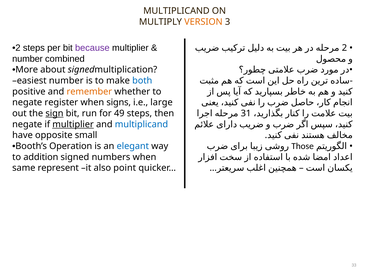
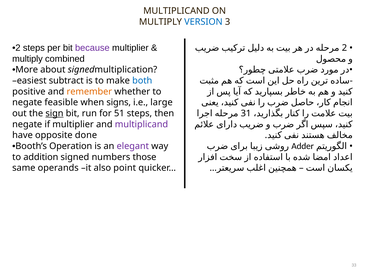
VERSION colour: orange -> blue
number at (27, 59): number -> multiply
easiest number: number -> subtract
register: register -> feasible
49: 49 -> 51
multiplier at (73, 125) underline: present -> none
multiplicand at (141, 125) colour: blue -> purple
small: small -> done
elegant colour: blue -> purple
Those: Those -> Adder
numbers when: when -> those
represent: represent -> operands
